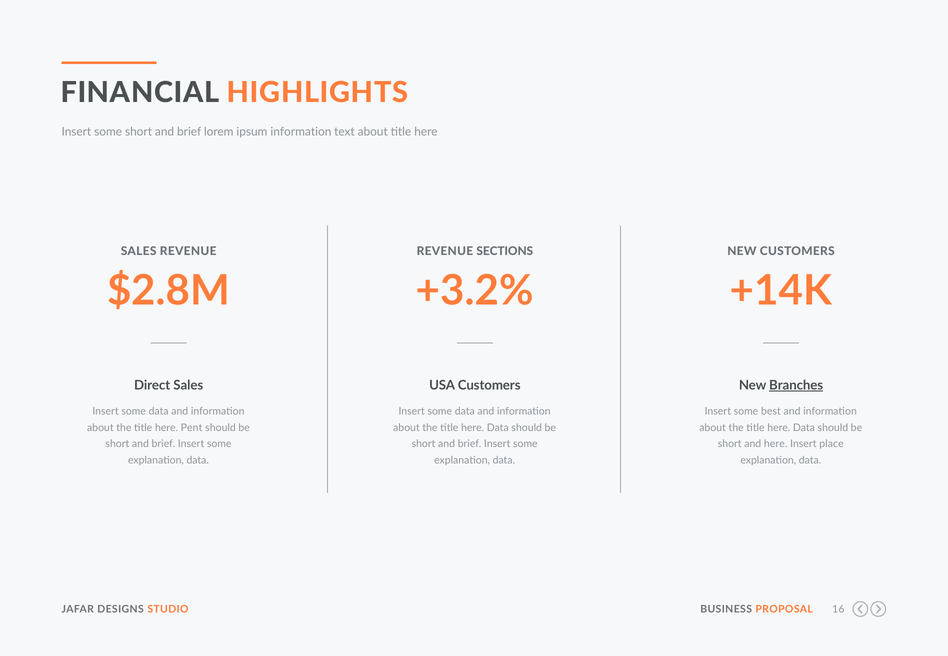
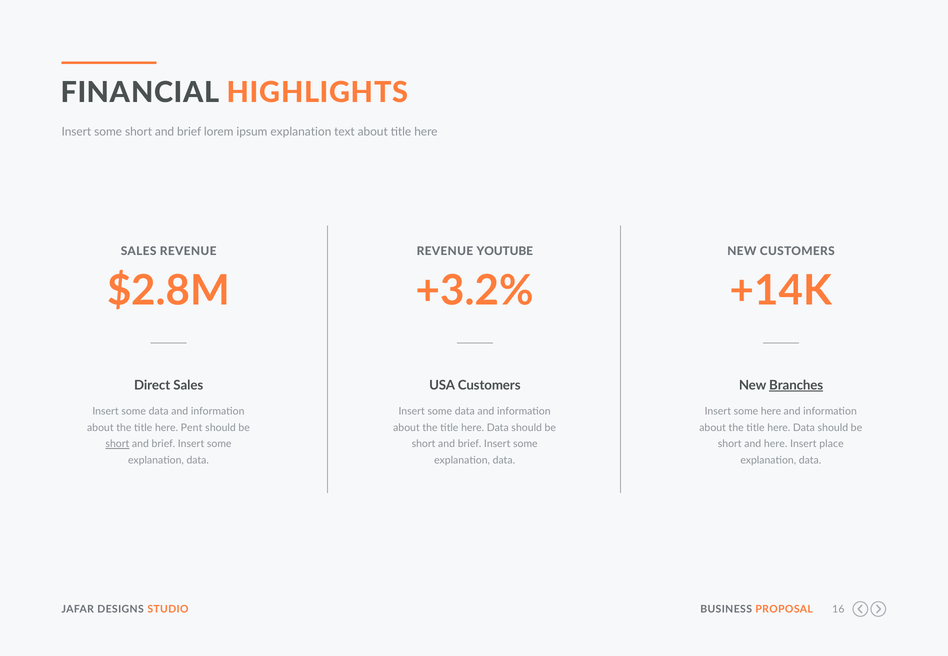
ipsum information: information -> explanation
SECTIONS: SECTIONS -> YOUTUBE
some best: best -> here
short at (117, 444) underline: none -> present
